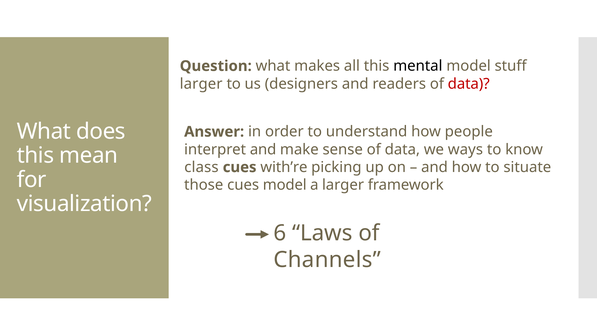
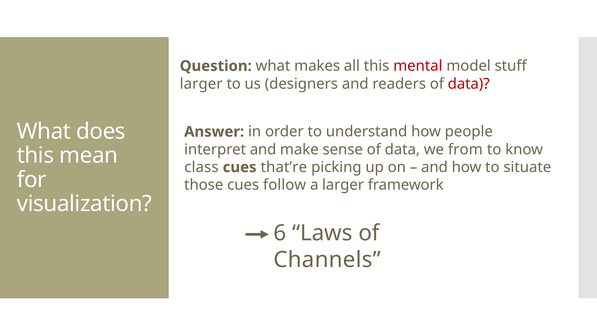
mental colour: black -> red
ways: ways -> from
with’re: with’re -> that’re
cues model: model -> follow
